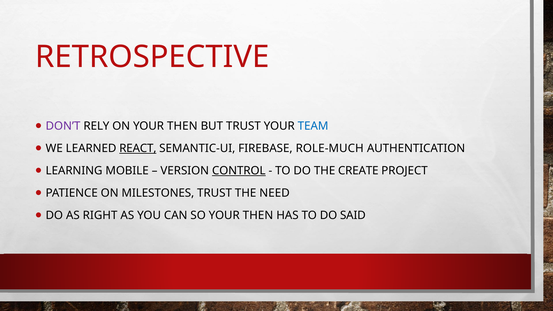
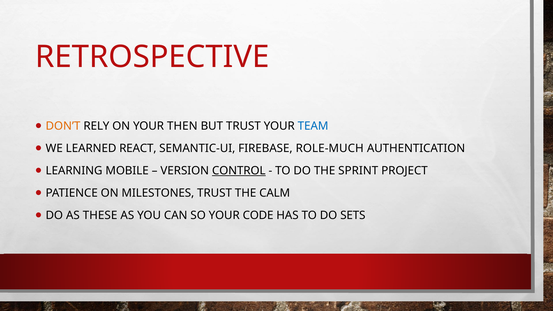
DON’T colour: purple -> orange
REACT underline: present -> none
CREATE: CREATE -> SPRINT
NEED: NEED -> CALM
RIGHT: RIGHT -> THESE
SO YOUR THEN: THEN -> CODE
SAID: SAID -> SETS
